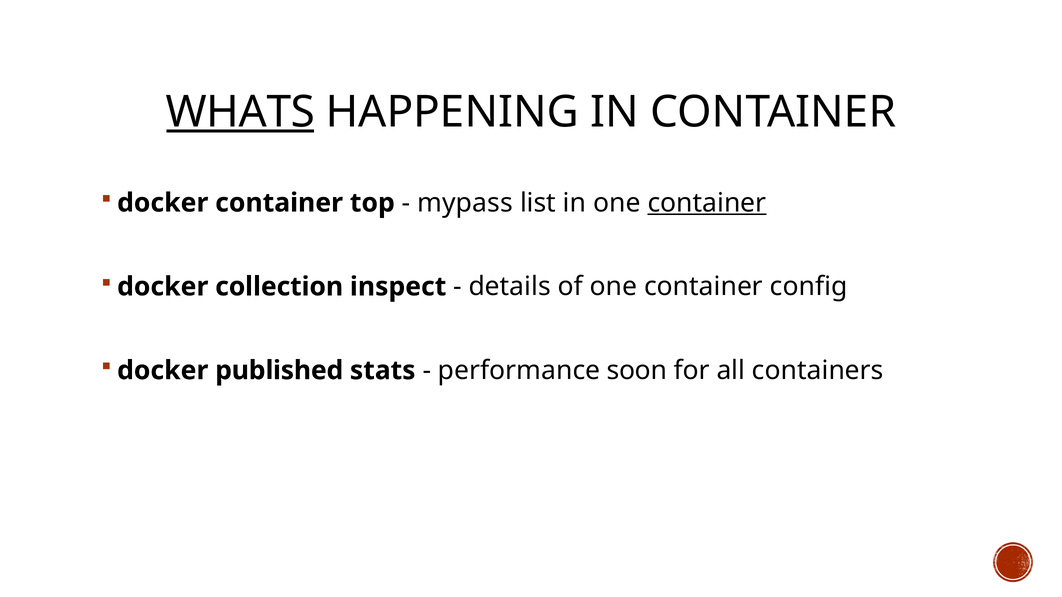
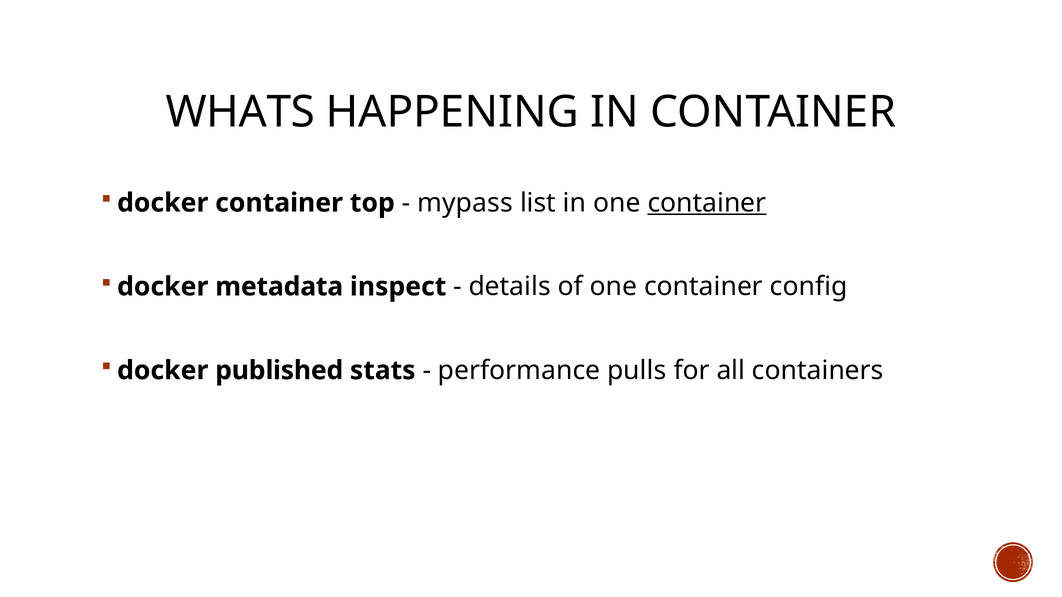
WHATS underline: present -> none
collection: collection -> metadata
soon: soon -> pulls
